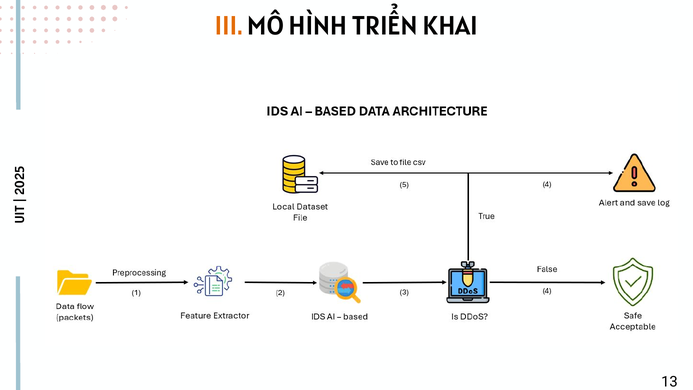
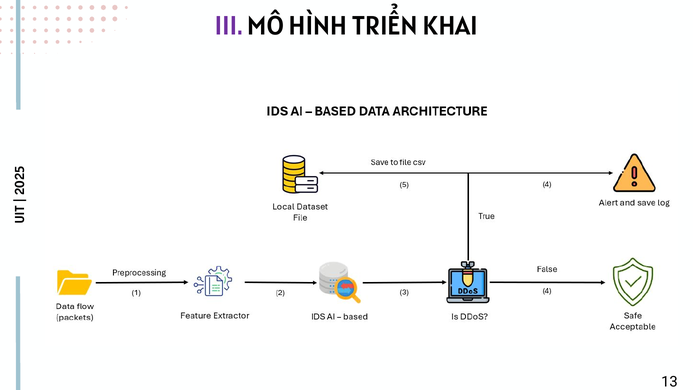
III colour: orange -> purple
